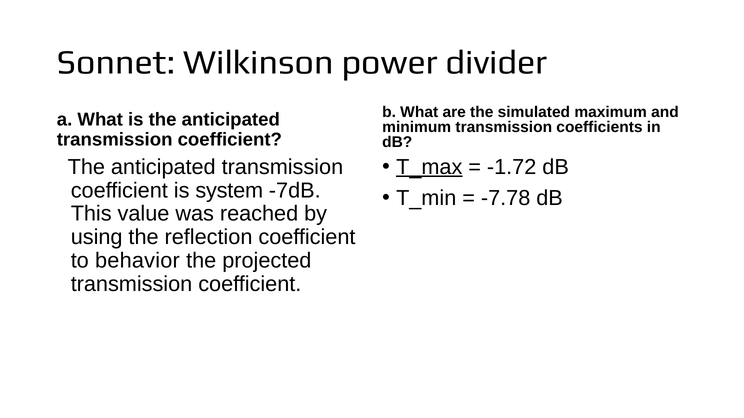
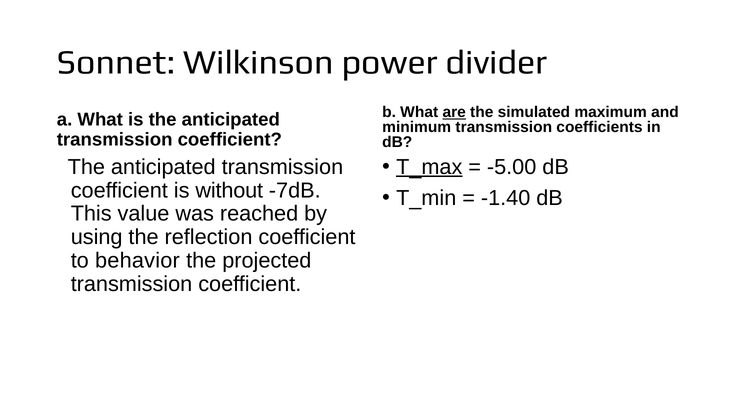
are underline: none -> present
-1.72: -1.72 -> -5.00
system: system -> without
-7.78: -7.78 -> -1.40
